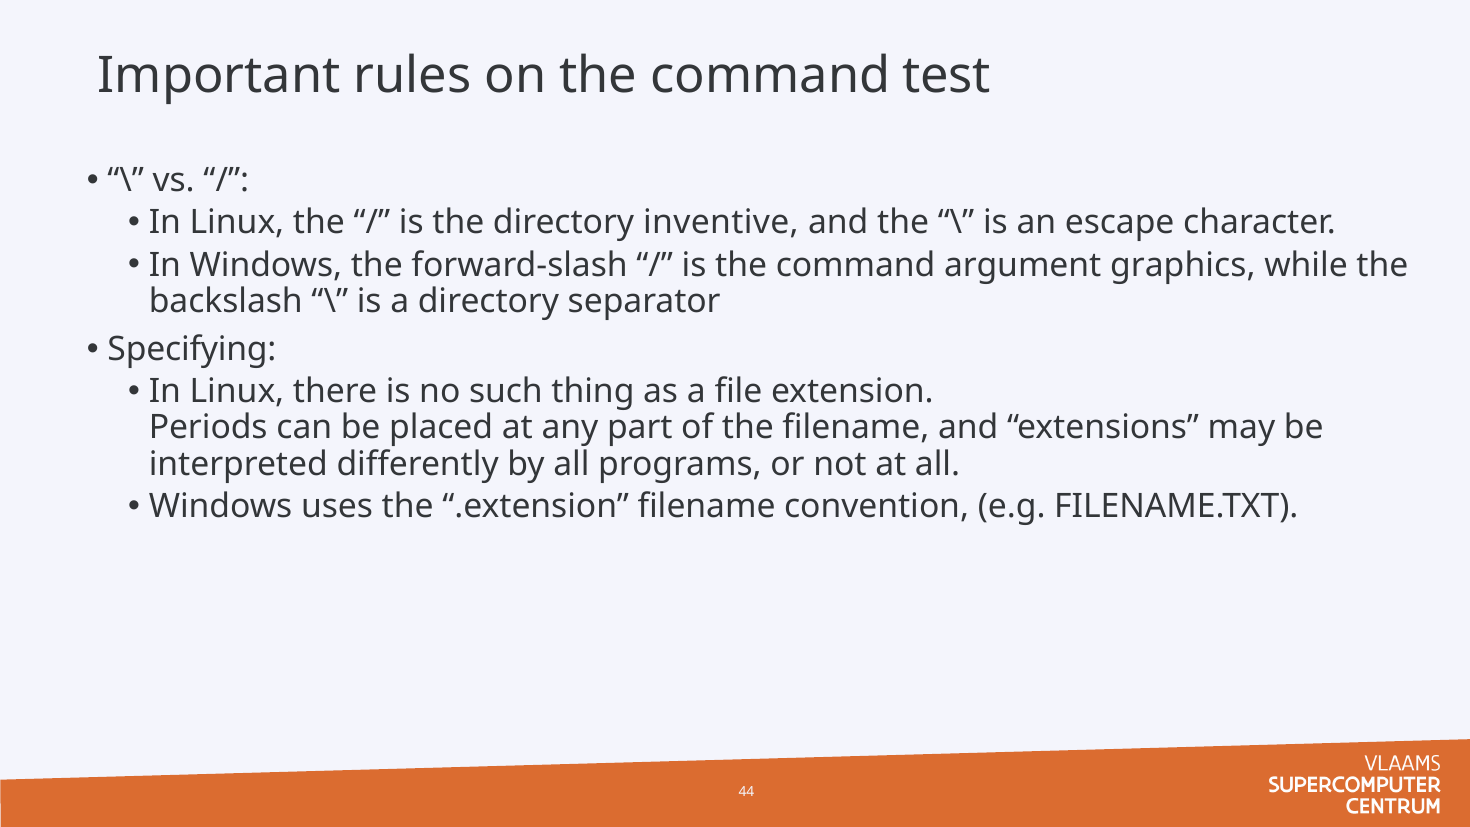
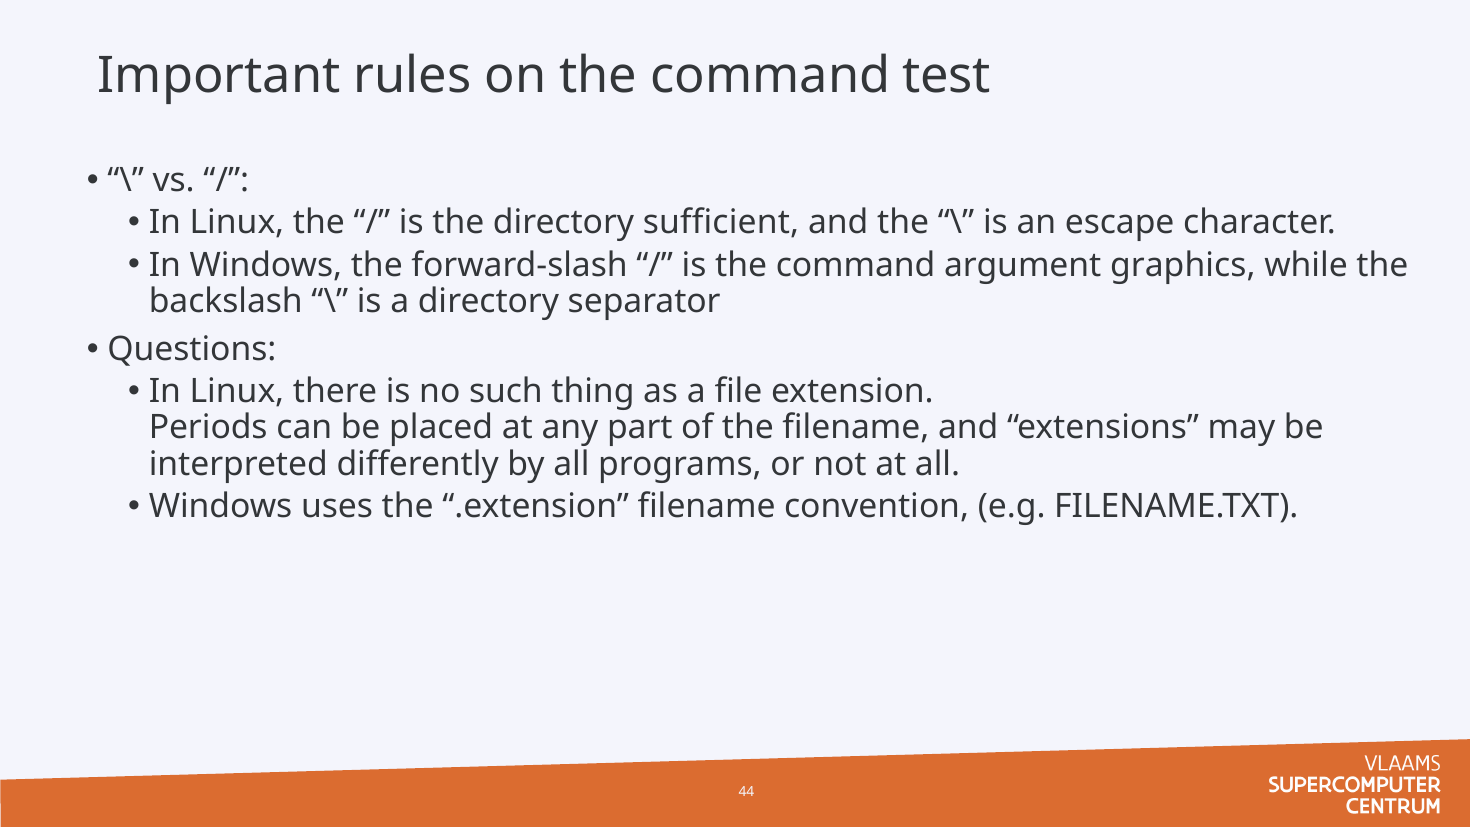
inventive: inventive -> sufficient
Specifying: Specifying -> Questions
